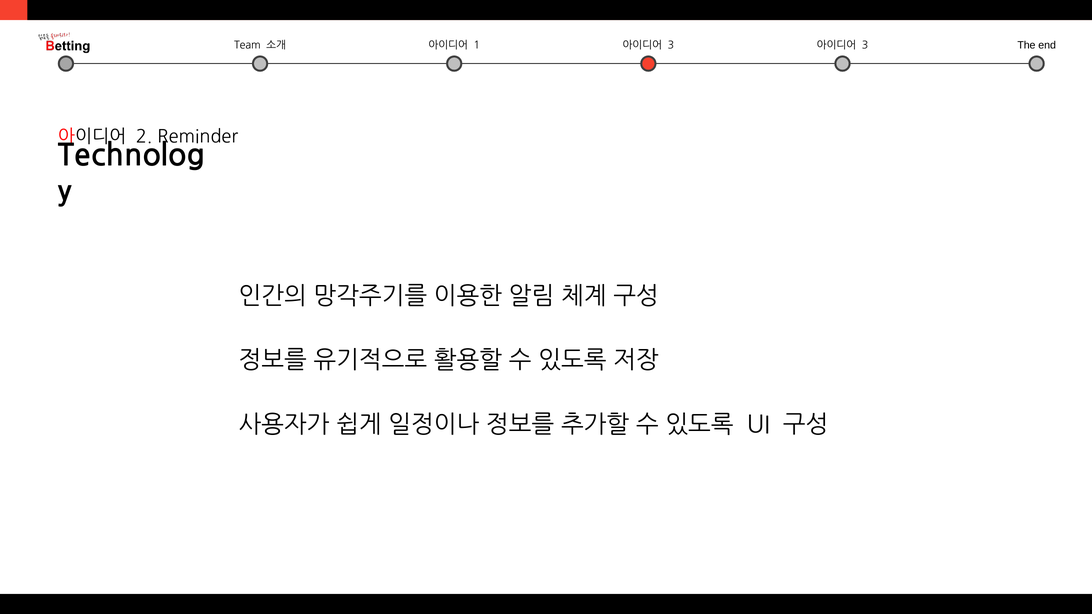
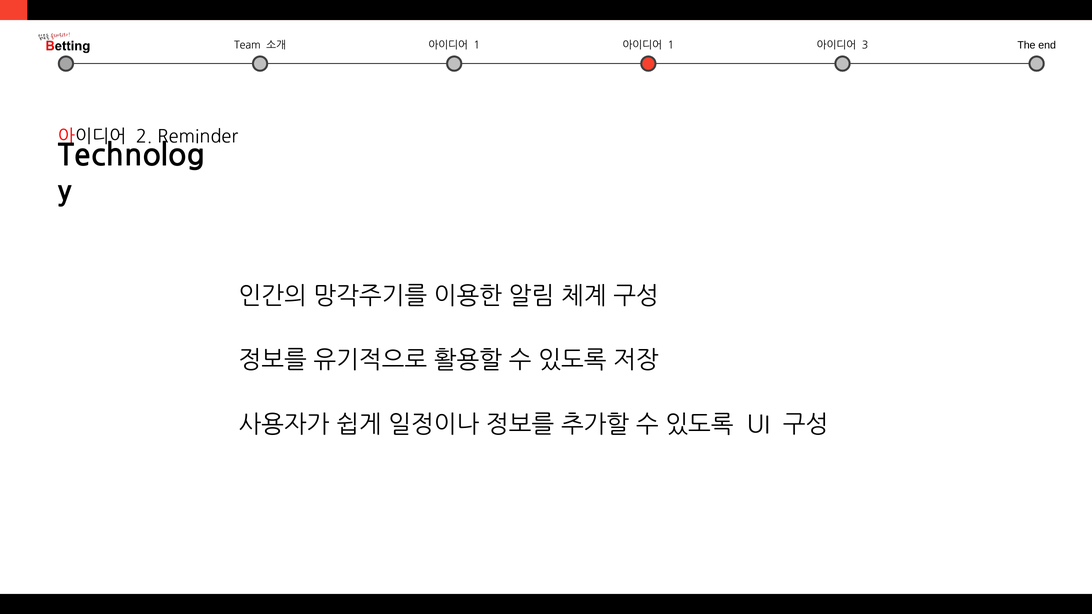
3 at (671, 45): 3 -> 1
